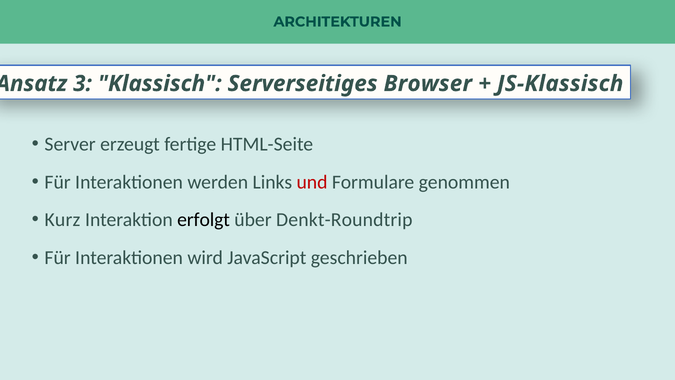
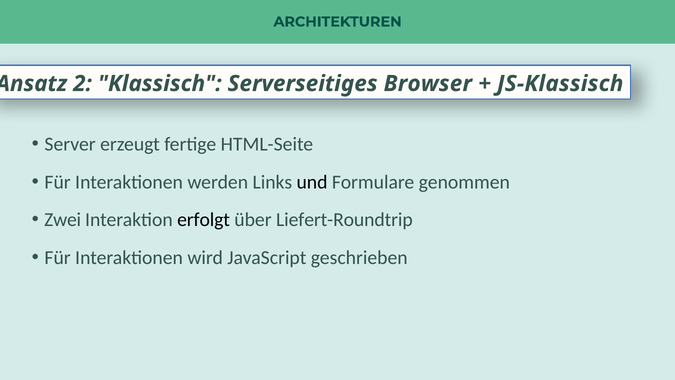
3: 3 -> 2
und colour: red -> black
Kurz: Kurz -> Zwei
Denkt-Roundtrip: Denkt-Roundtrip -> Liefert-Roundtrip
